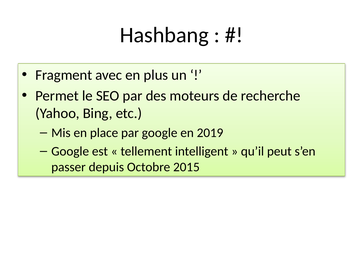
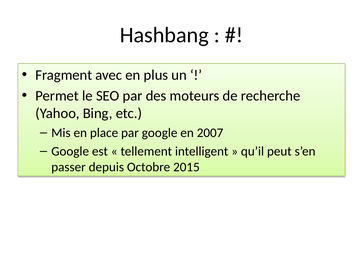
2019: 2019 -> 2007
